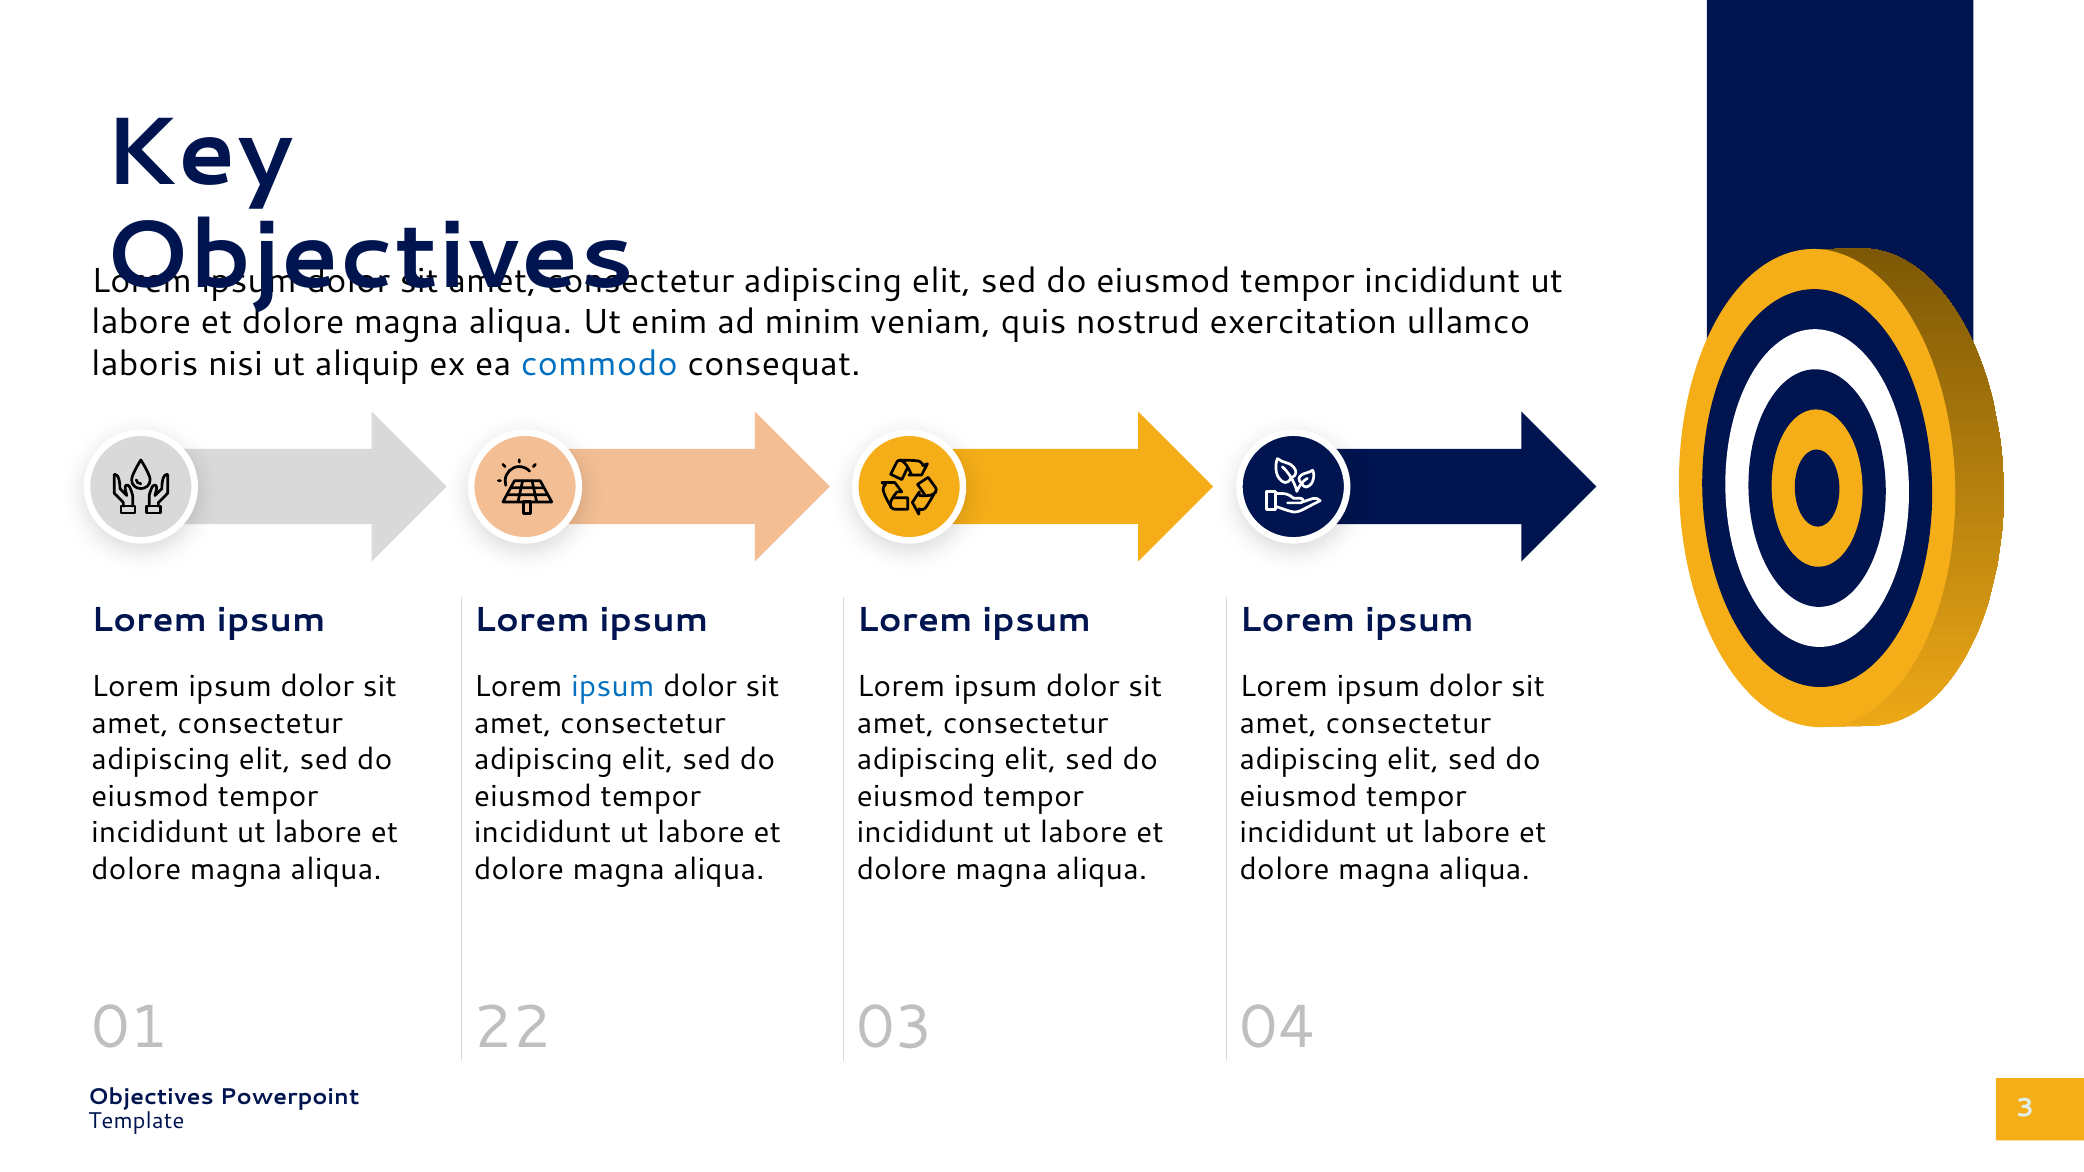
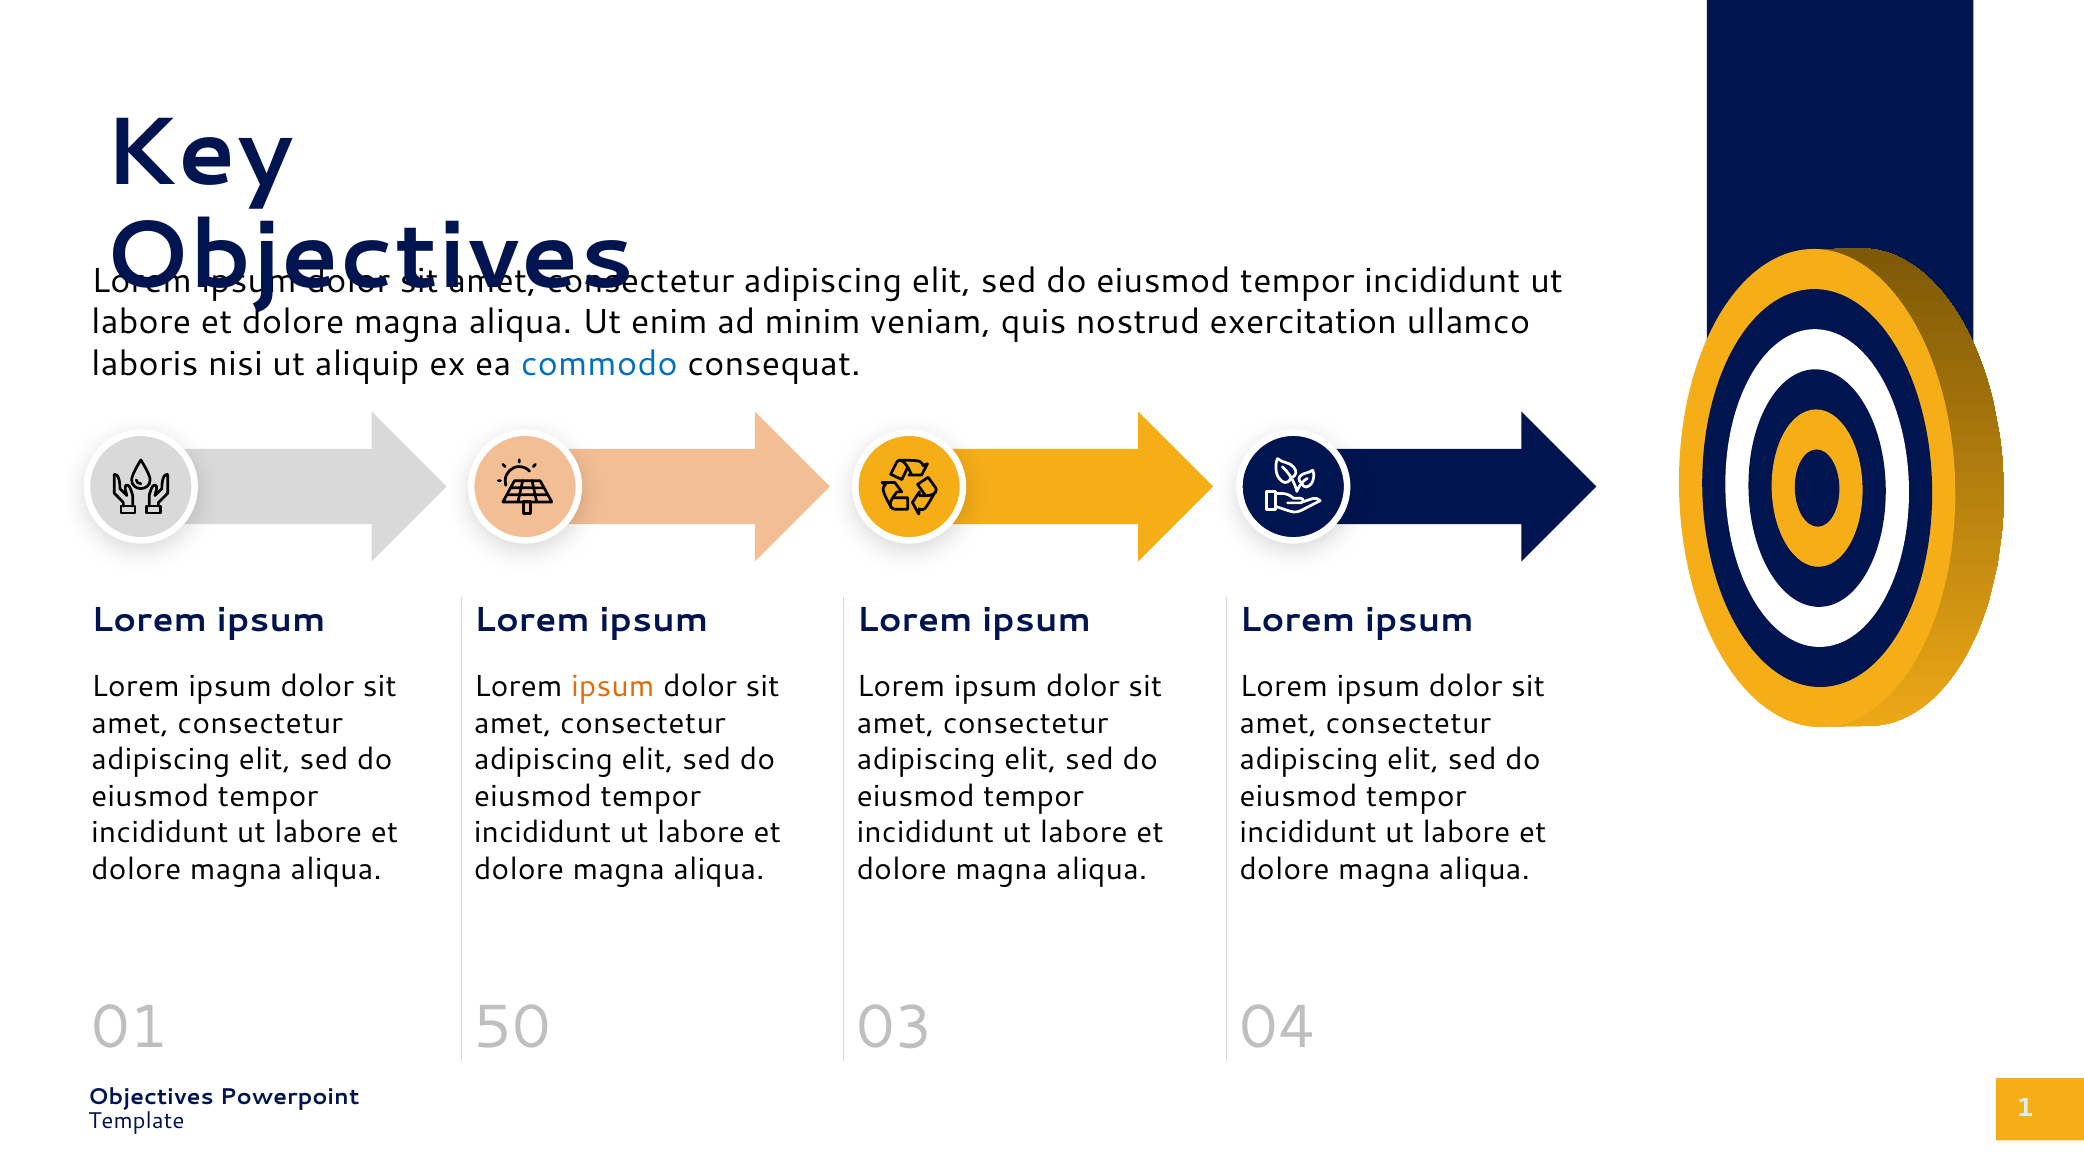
ipsum at (613, 687) colour: blue -> orange
22: 22 -> 50
3: 3 -> 1
